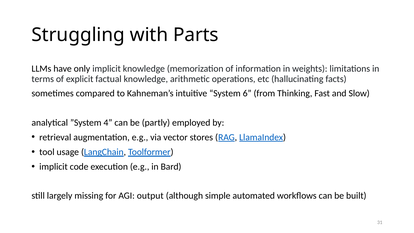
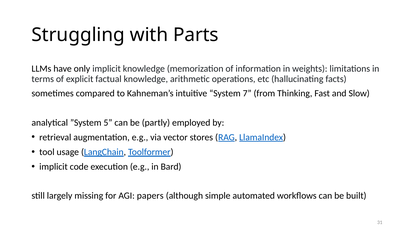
6: 6 -> 7
4: 4 -> 5
output: output -> papers
